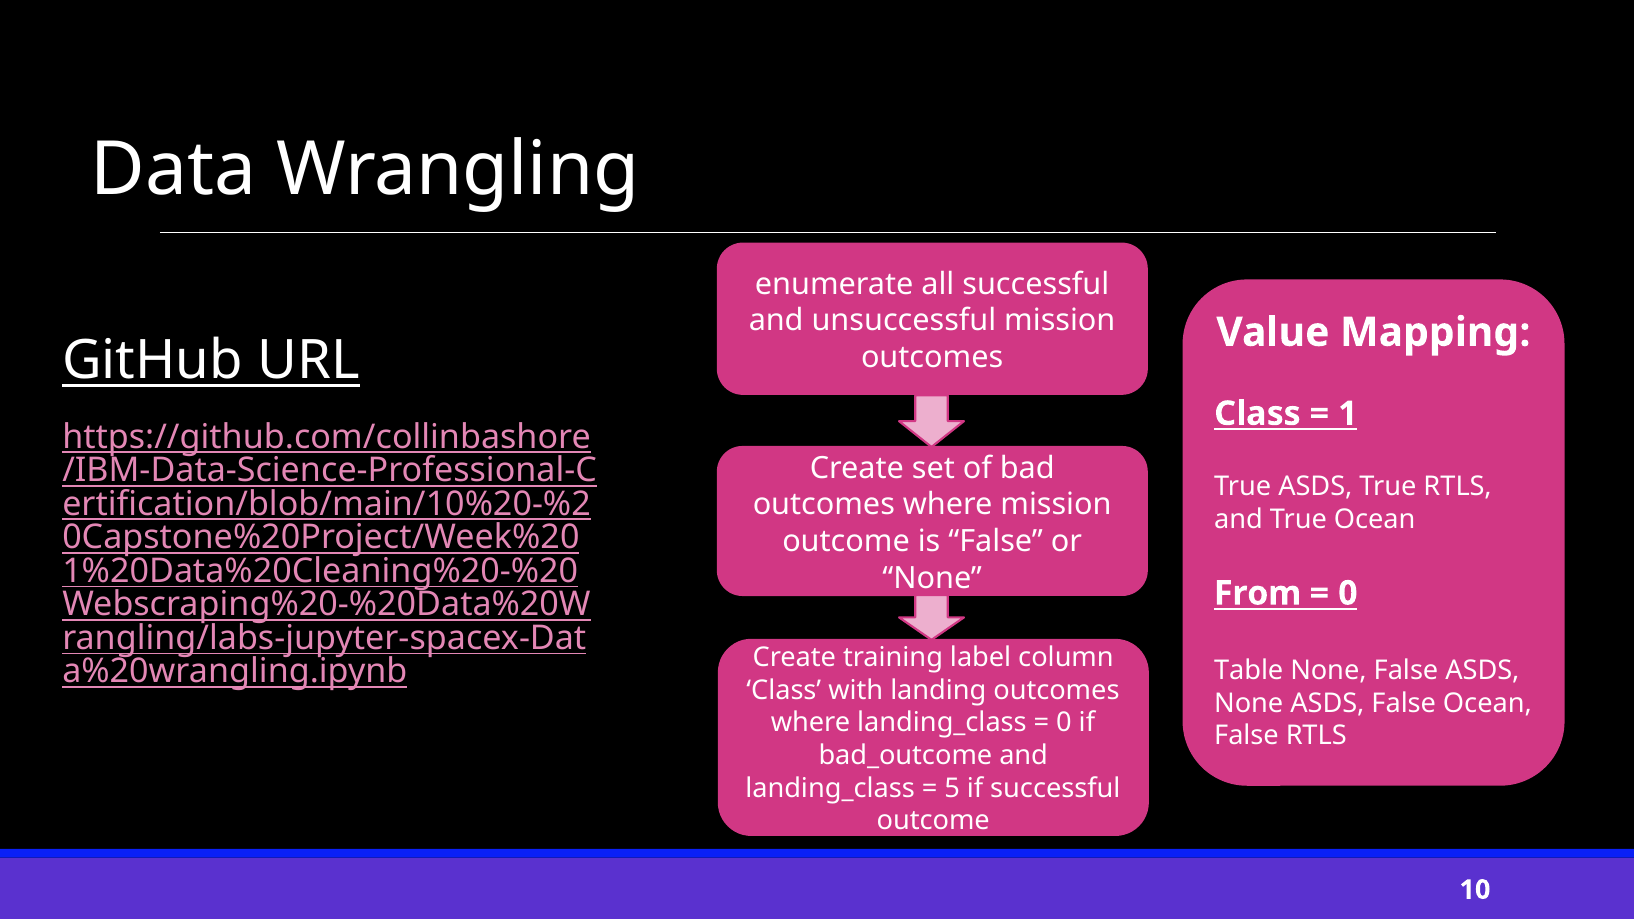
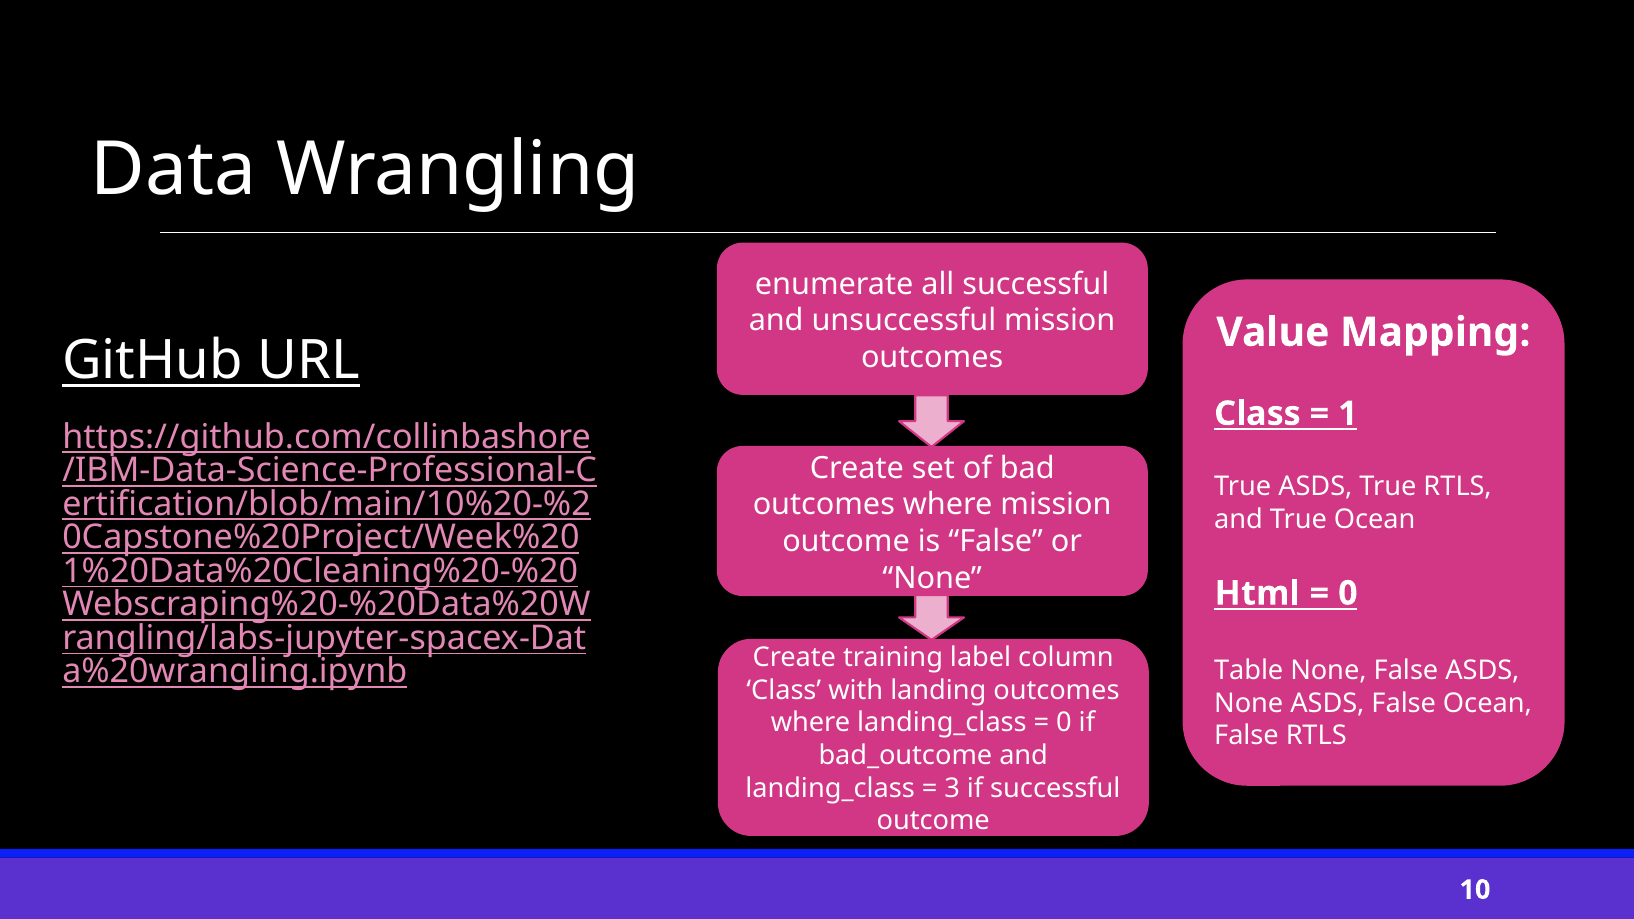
From: From -> Html
5: 5 -> 3
